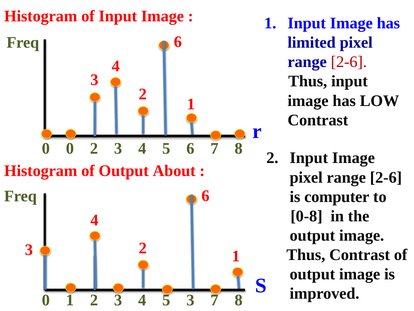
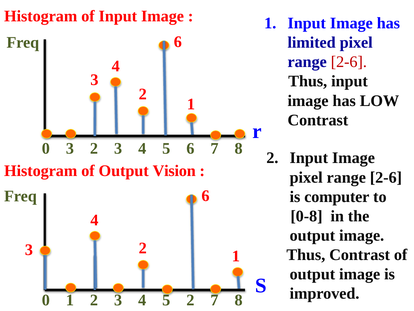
0 0: 0 -> 3
About: About -> Vision
3 at (190, 300): 3 -> 2
